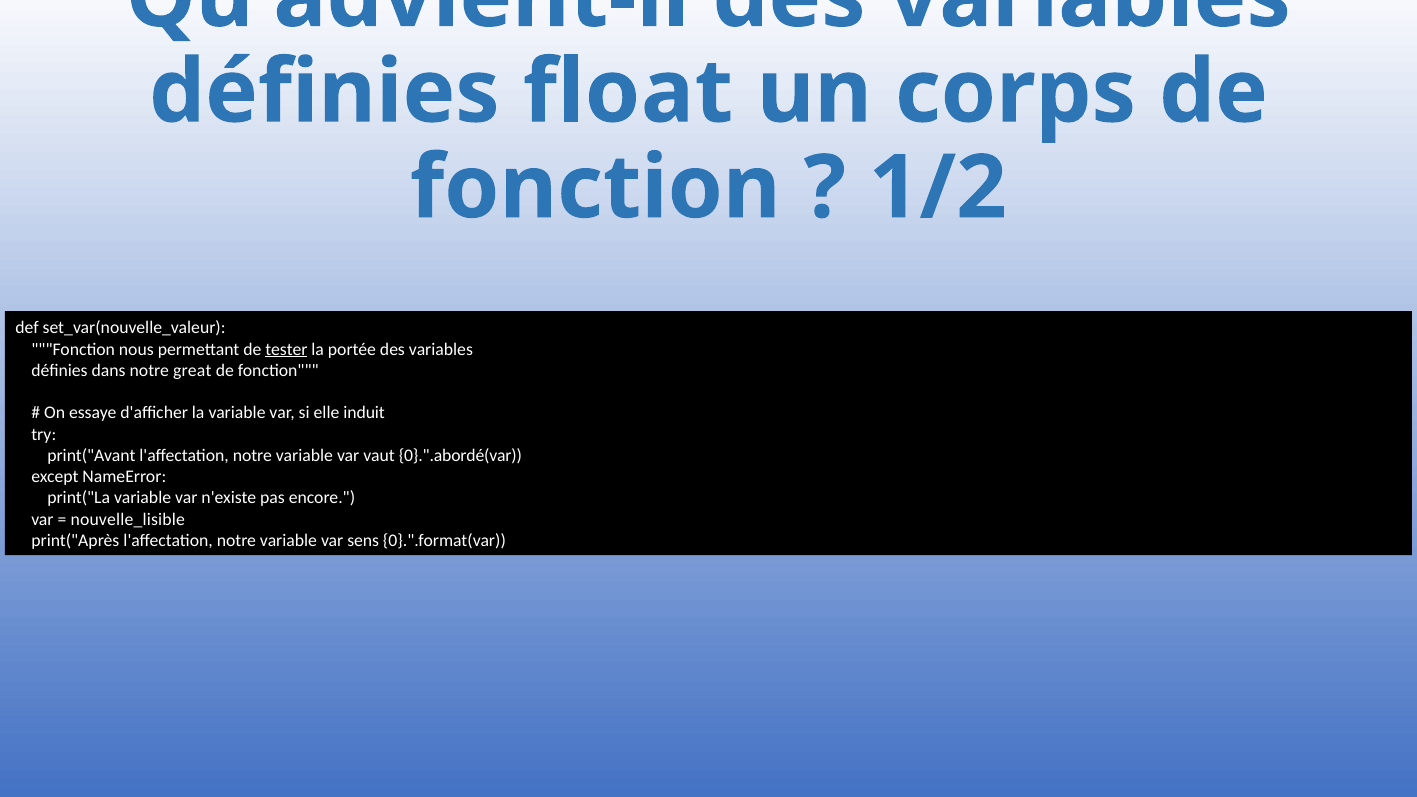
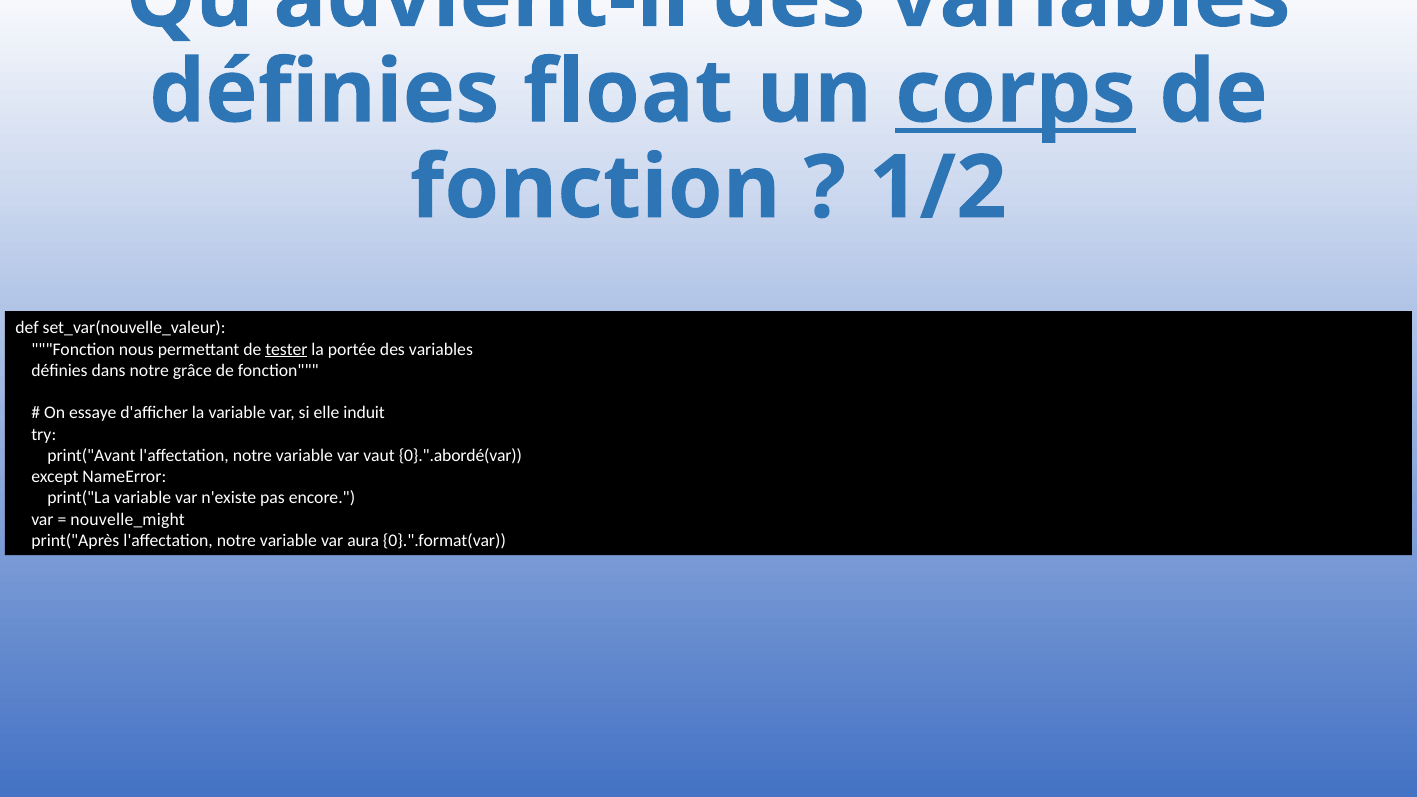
corps underline: none -> present
great: great -> grâce
nouvelle_lisible: nouvelle_lisible -> nouvelle_might
sens: sens -> aura
